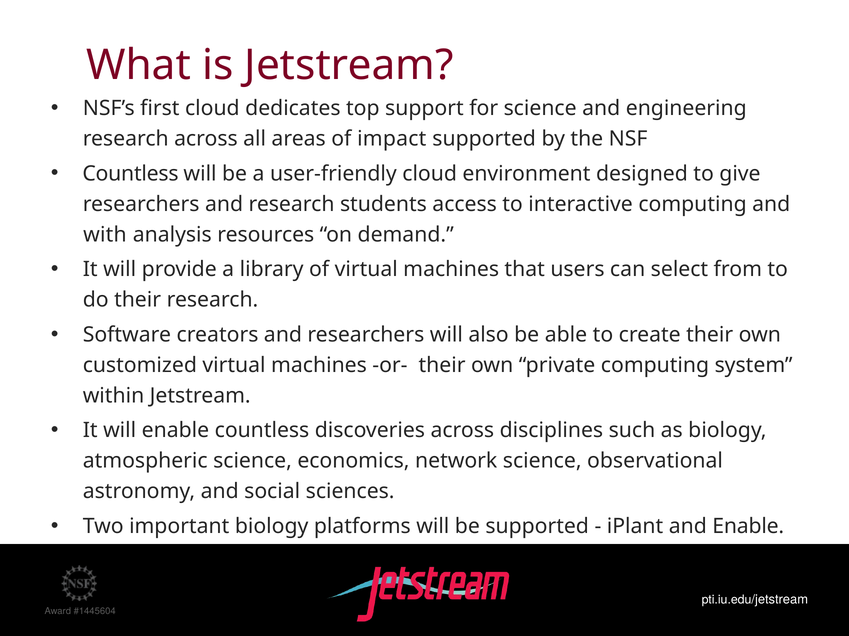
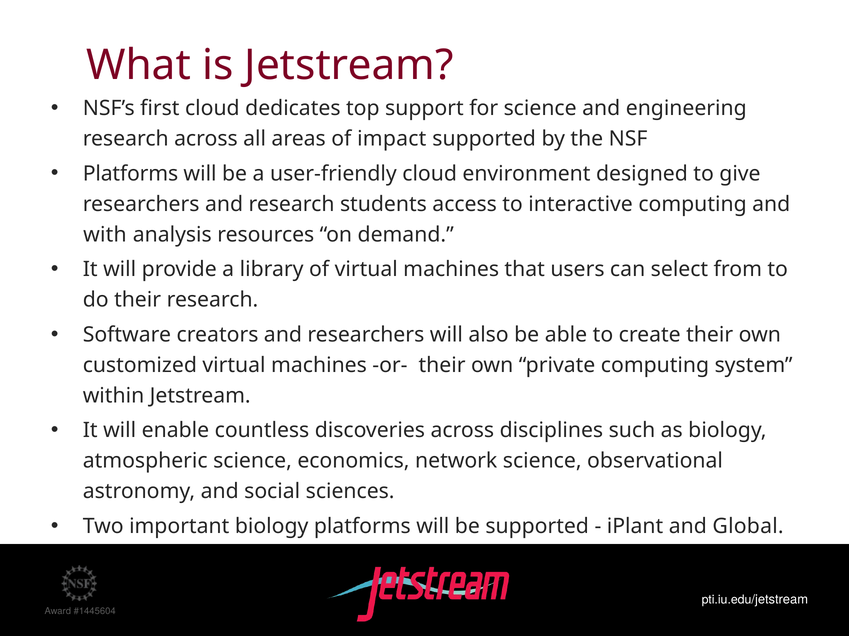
Countless at (130, 174): Countless -> Platforms
and Enable: Enable -> Global
